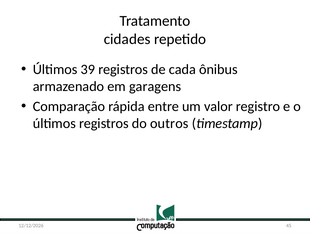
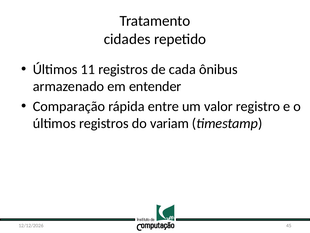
39: 39 -> 11
garagens: garagens -> entender
outros: outros -> variam
